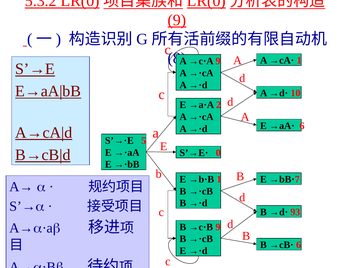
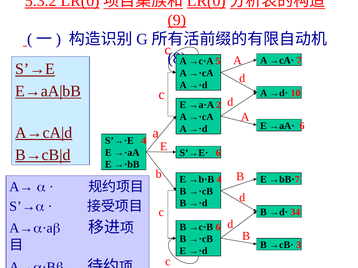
→cA· 1: 1 -> 7
→c·A 9: 9 -> 5
S’→·E 5: 5 -> 4
S’→E· 0: 0 -> 6
→b·B 1: 1 -> 4
93: 93 -> 34
→c·B 9: 9 -> 6
→cB· 6: 6 -> 3
